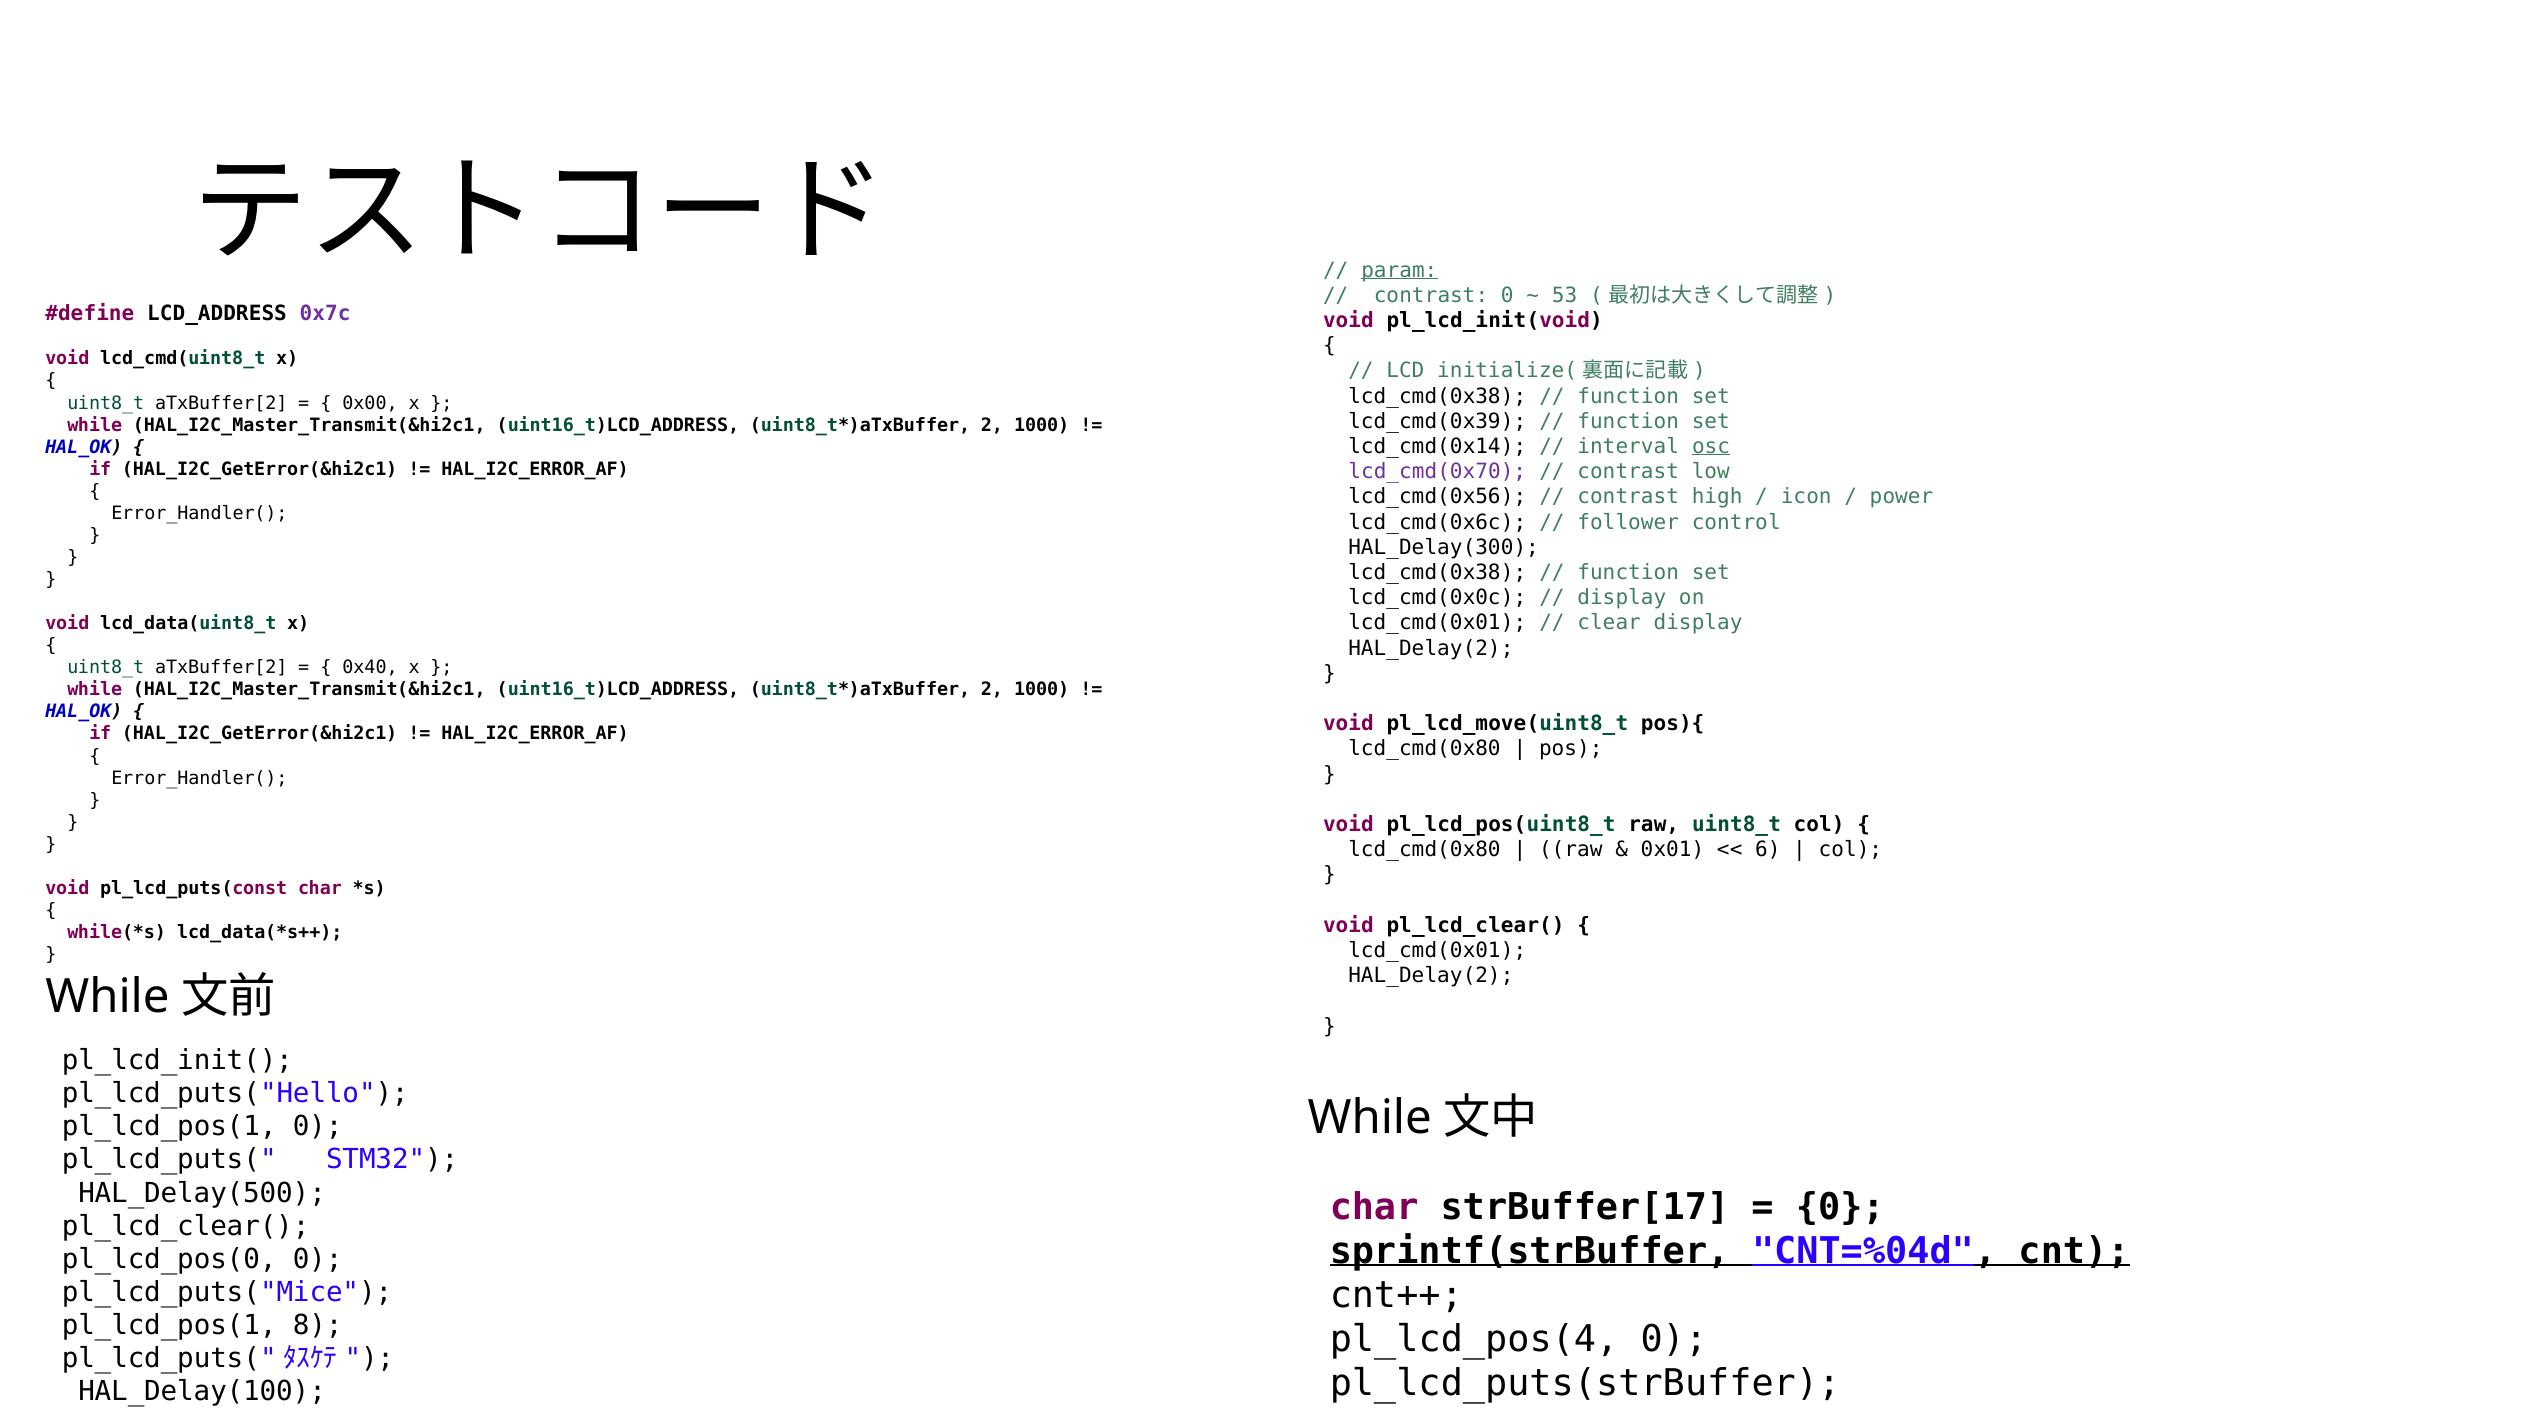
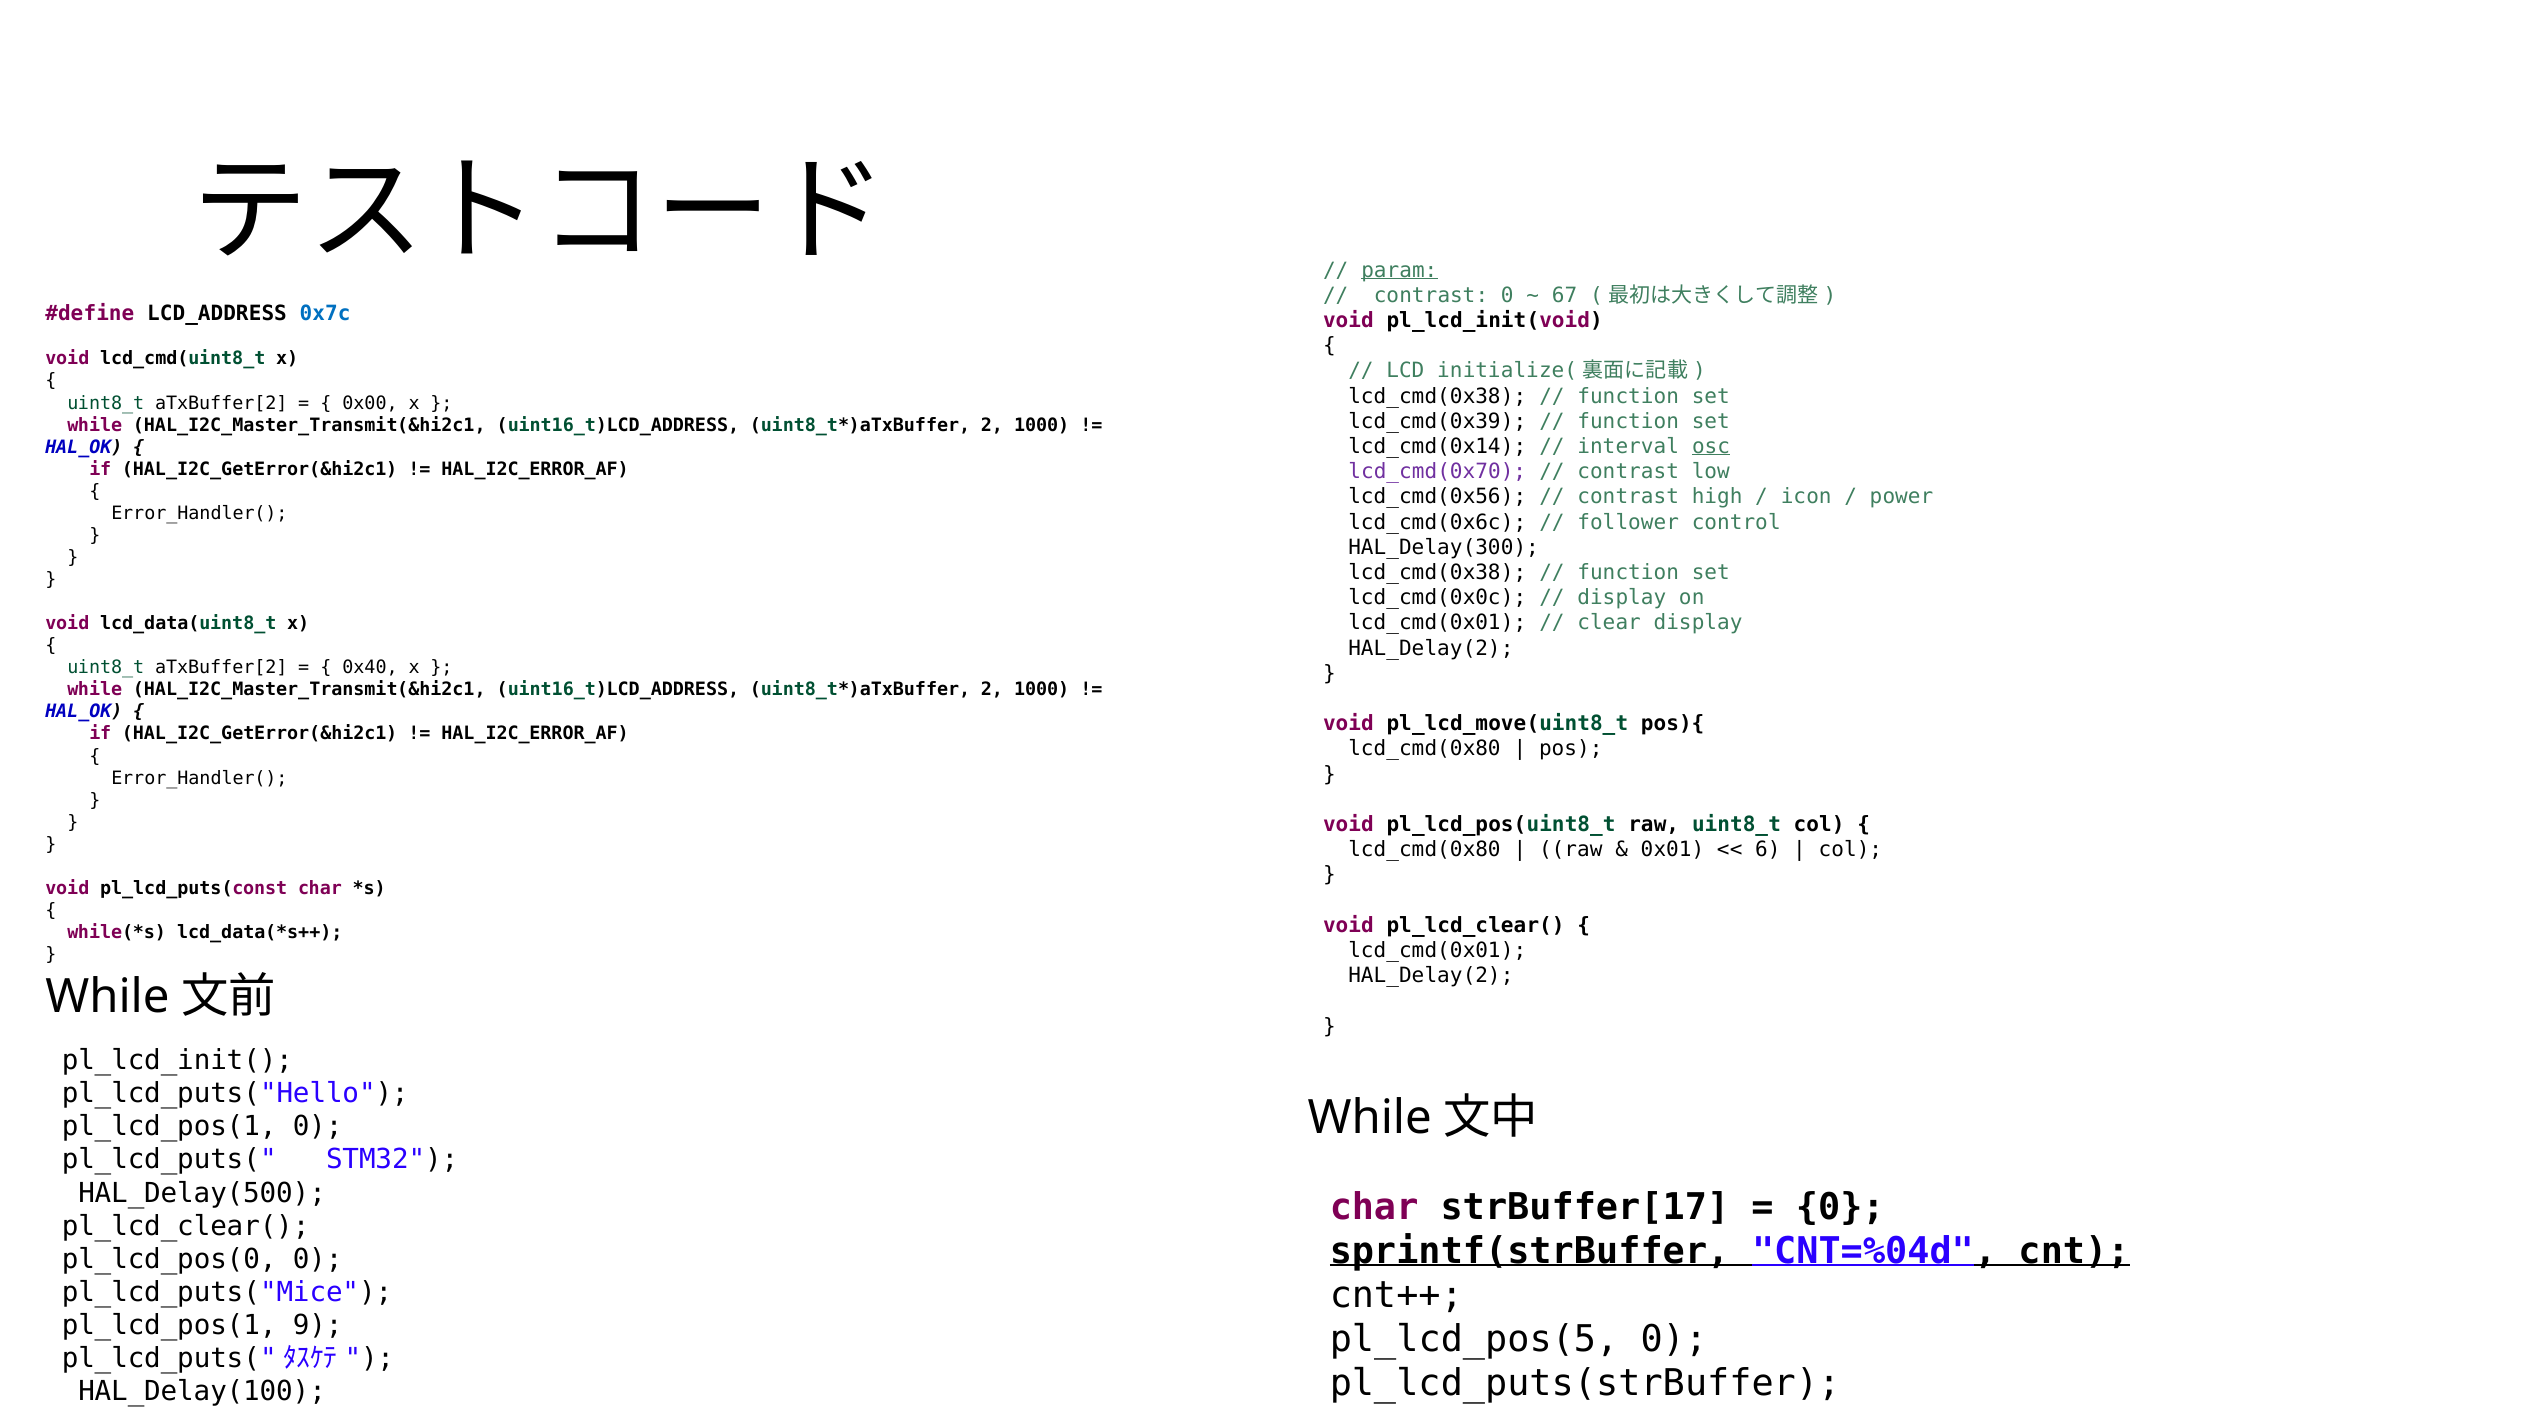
53: 53 -> 67
0x7c colour: purple -> blue
8: 8 -> 9
pl_lcd_pos(4: pl_lcd_pos(4 -> pl_lcd_pos(5
